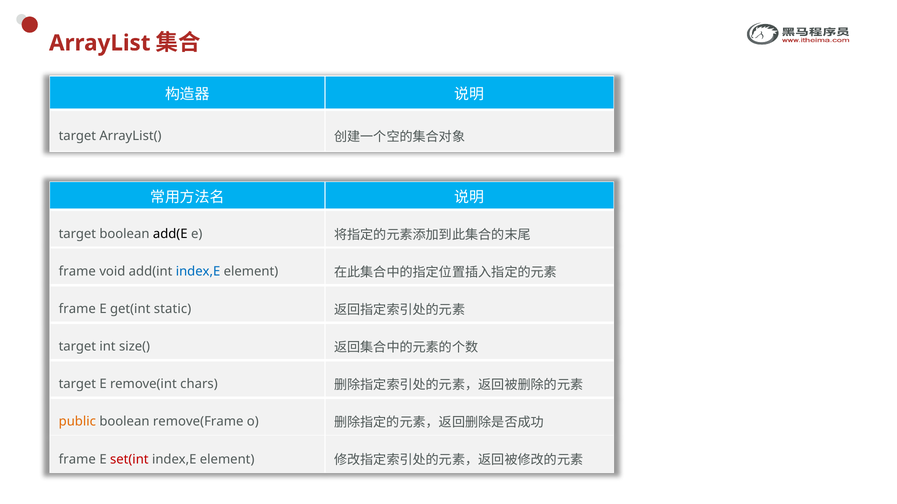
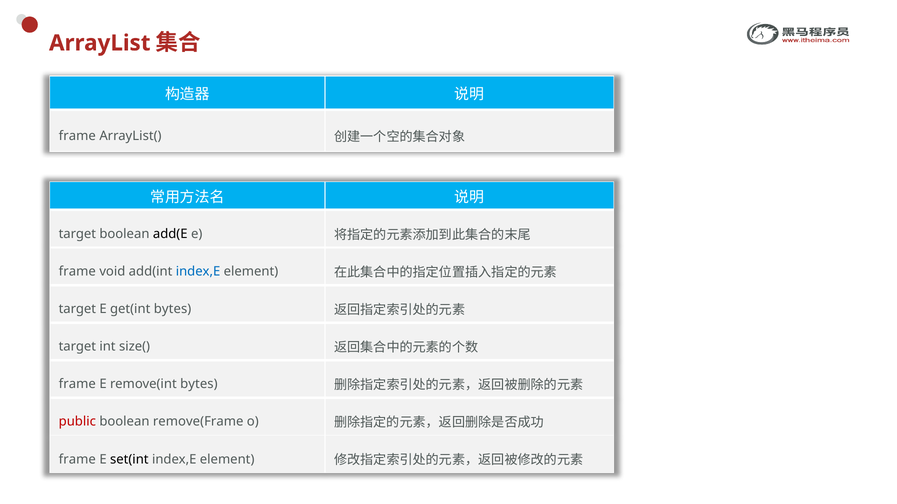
target at (77, 136): target -> frame
frame at (77, 309): frame -> target
get(int static: static -> bytes
target at (77, 385): target -> frame
remove(int chars: chars -> bytes
public colour: orange -> red
set(int colour: red -> black
